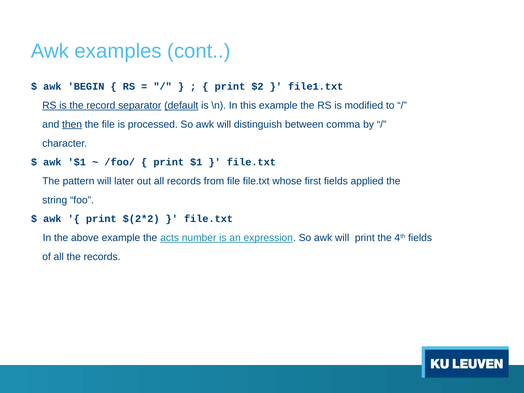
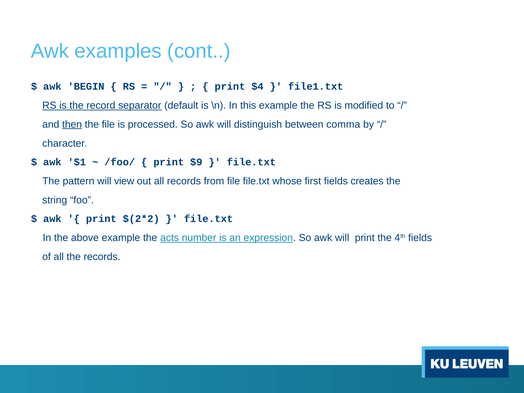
$2: $2 -> $4
default underline: present -> none
print $1: $1 -> $9
later: later -> view
applied: applied -> creates
